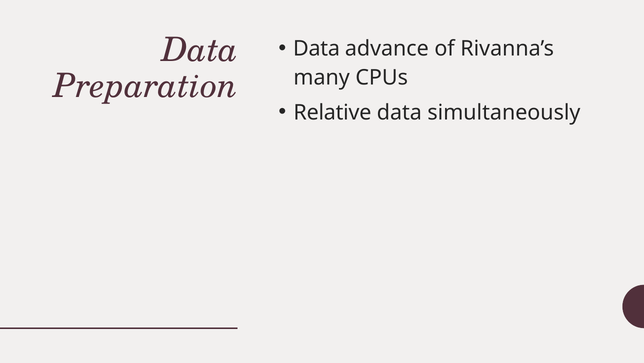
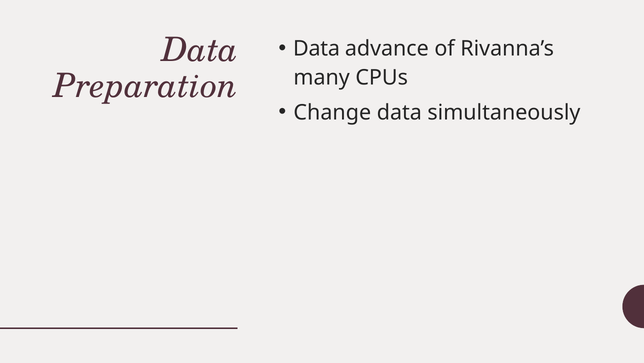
Relative: Relative -> Change
